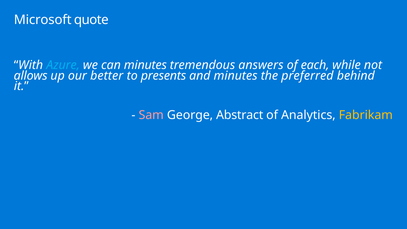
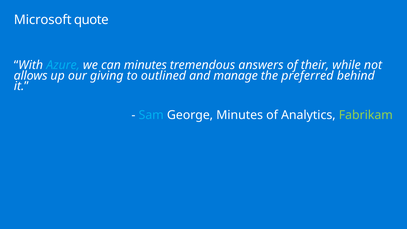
each: each -> their
better: better -> giving
presents: presents -> outlined
and minutes: minutes -> manage
Sam colour: pink -> light blue
George Abstract: Abstract -> Minutes
Fabrikam colour: yellow -> light green
